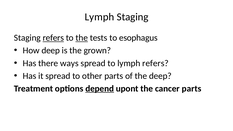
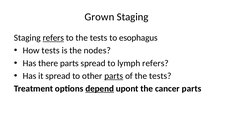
Lymph at (99, 17): Lymph -> Grown
the at (82, 38) underline: present -> none
How deep: deep -> tests
grown: grown -> nodes
there ways: ways -> parts
parts at (114, 76) underline: none -> present
of the deep: deep -> tests
